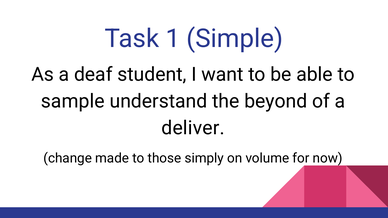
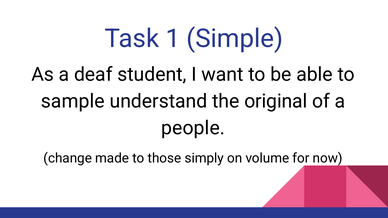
beyond: beyond -> original
deliver: deliver -> people
